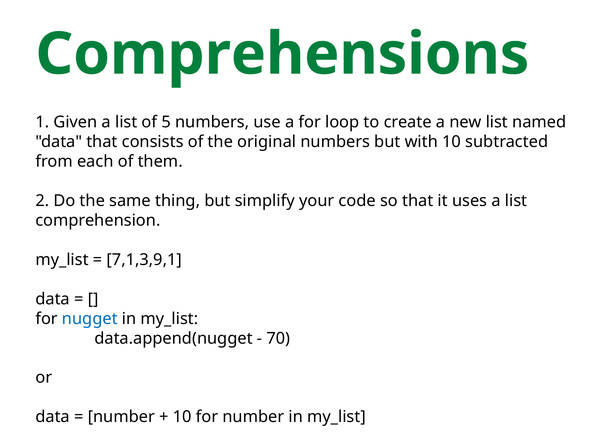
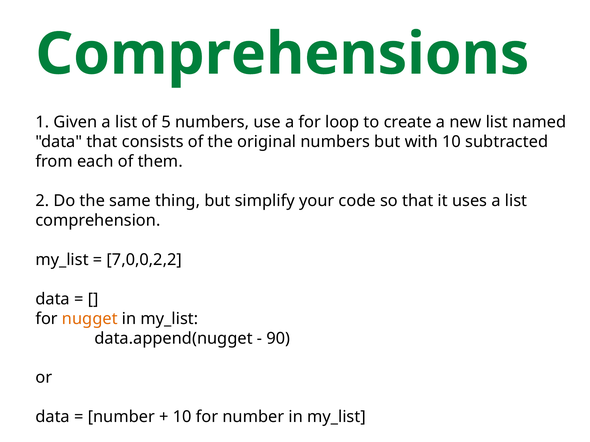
7,1,3,9,1: 7,1,3,9,1 -> 7,0,0,2,2
nugget colour: blue -> orange
70: 70 -> 90
